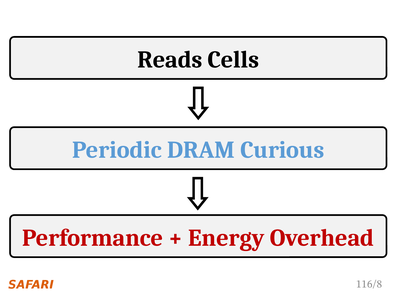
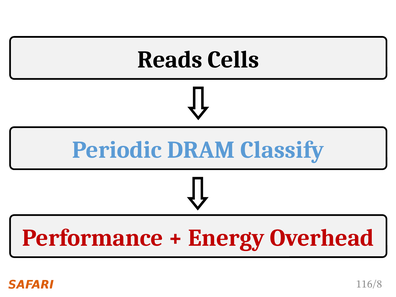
Curious: Curious -> Classify
